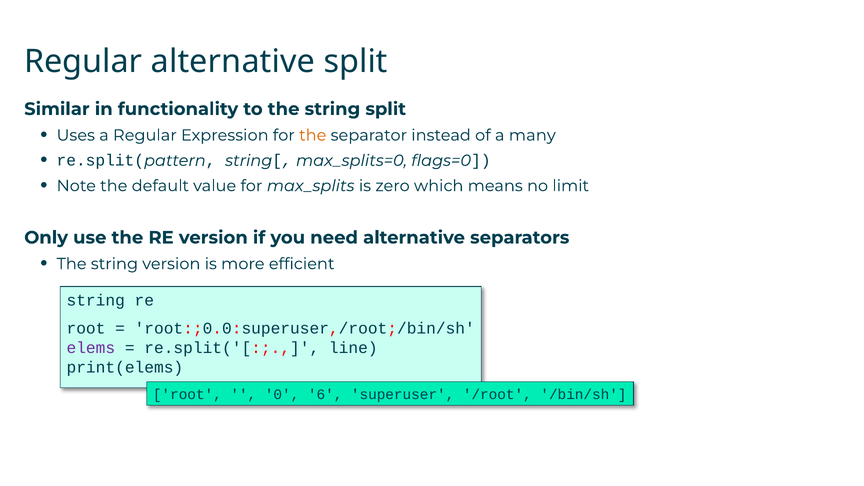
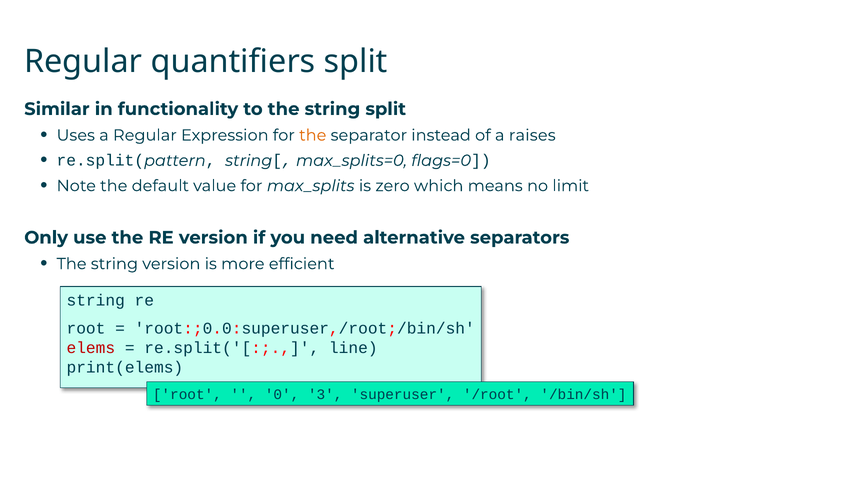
Regular alternative: alternative -> quantifiers
many: many -> raises
elems colour: purple -> red
6: 6 -> 3
